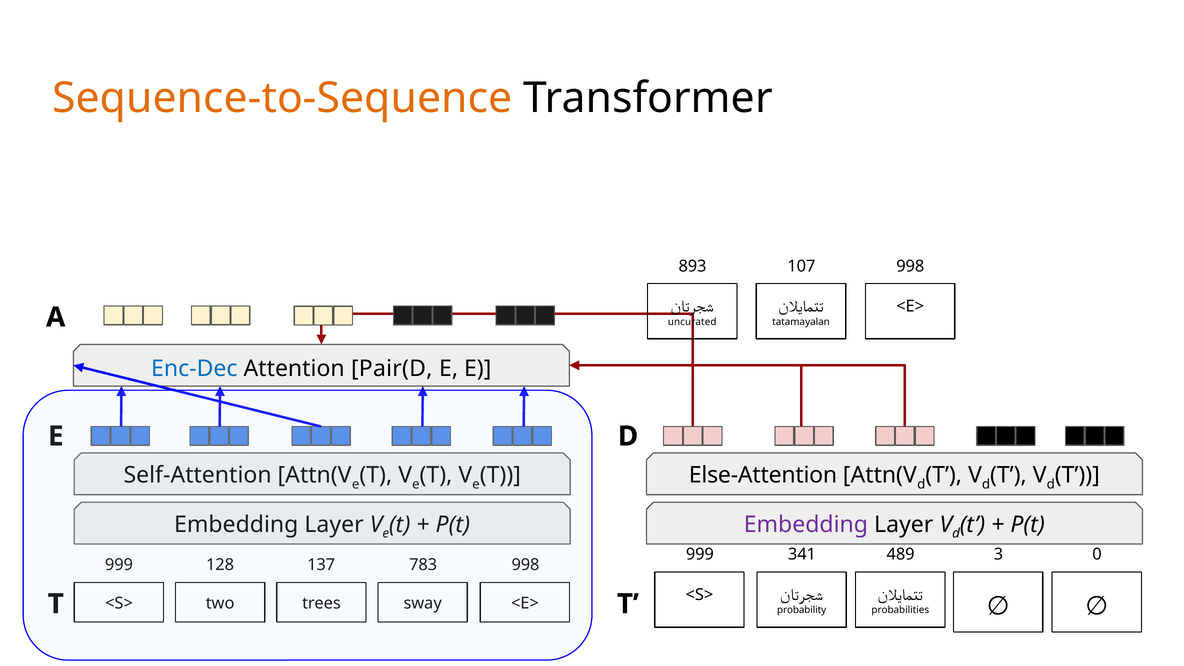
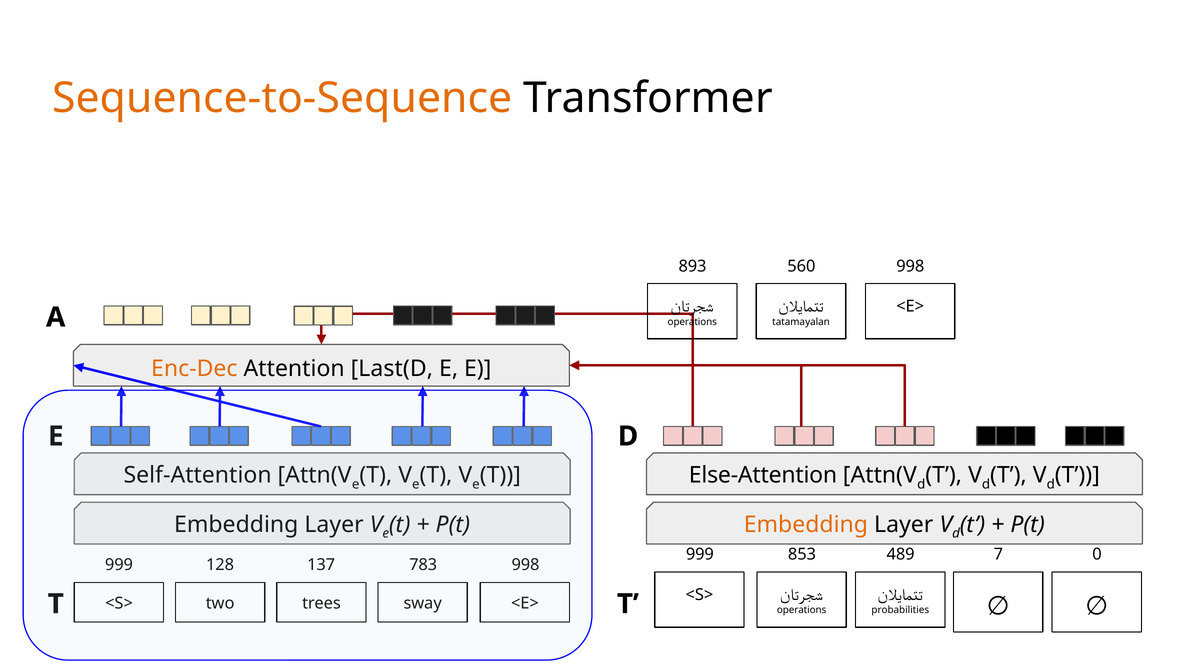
107: 107 -> 560
uncurated at (692, 322): uncurated -> operations
Enc-Dec colour: blue -> orange
Pair(D: Pair(D -> Last(D
Embedding at (806, 525) colour: purple -> orange
341: 341 -> 853
3: 3 -> 7
probability at (802, 610): probability -> operations
